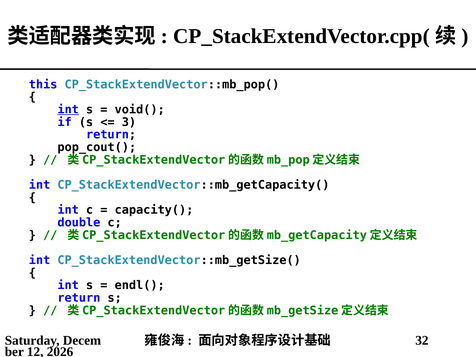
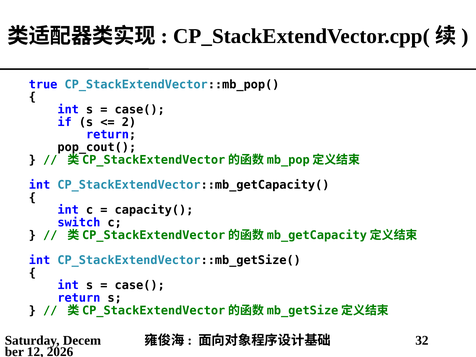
this: this -> true
int at (68, 110) underline: present -> none
void( at (140, 110): void( -> case(
3: 3 -> 2
double: double -> switch
endl( at (140, 285): endl( -> case(
